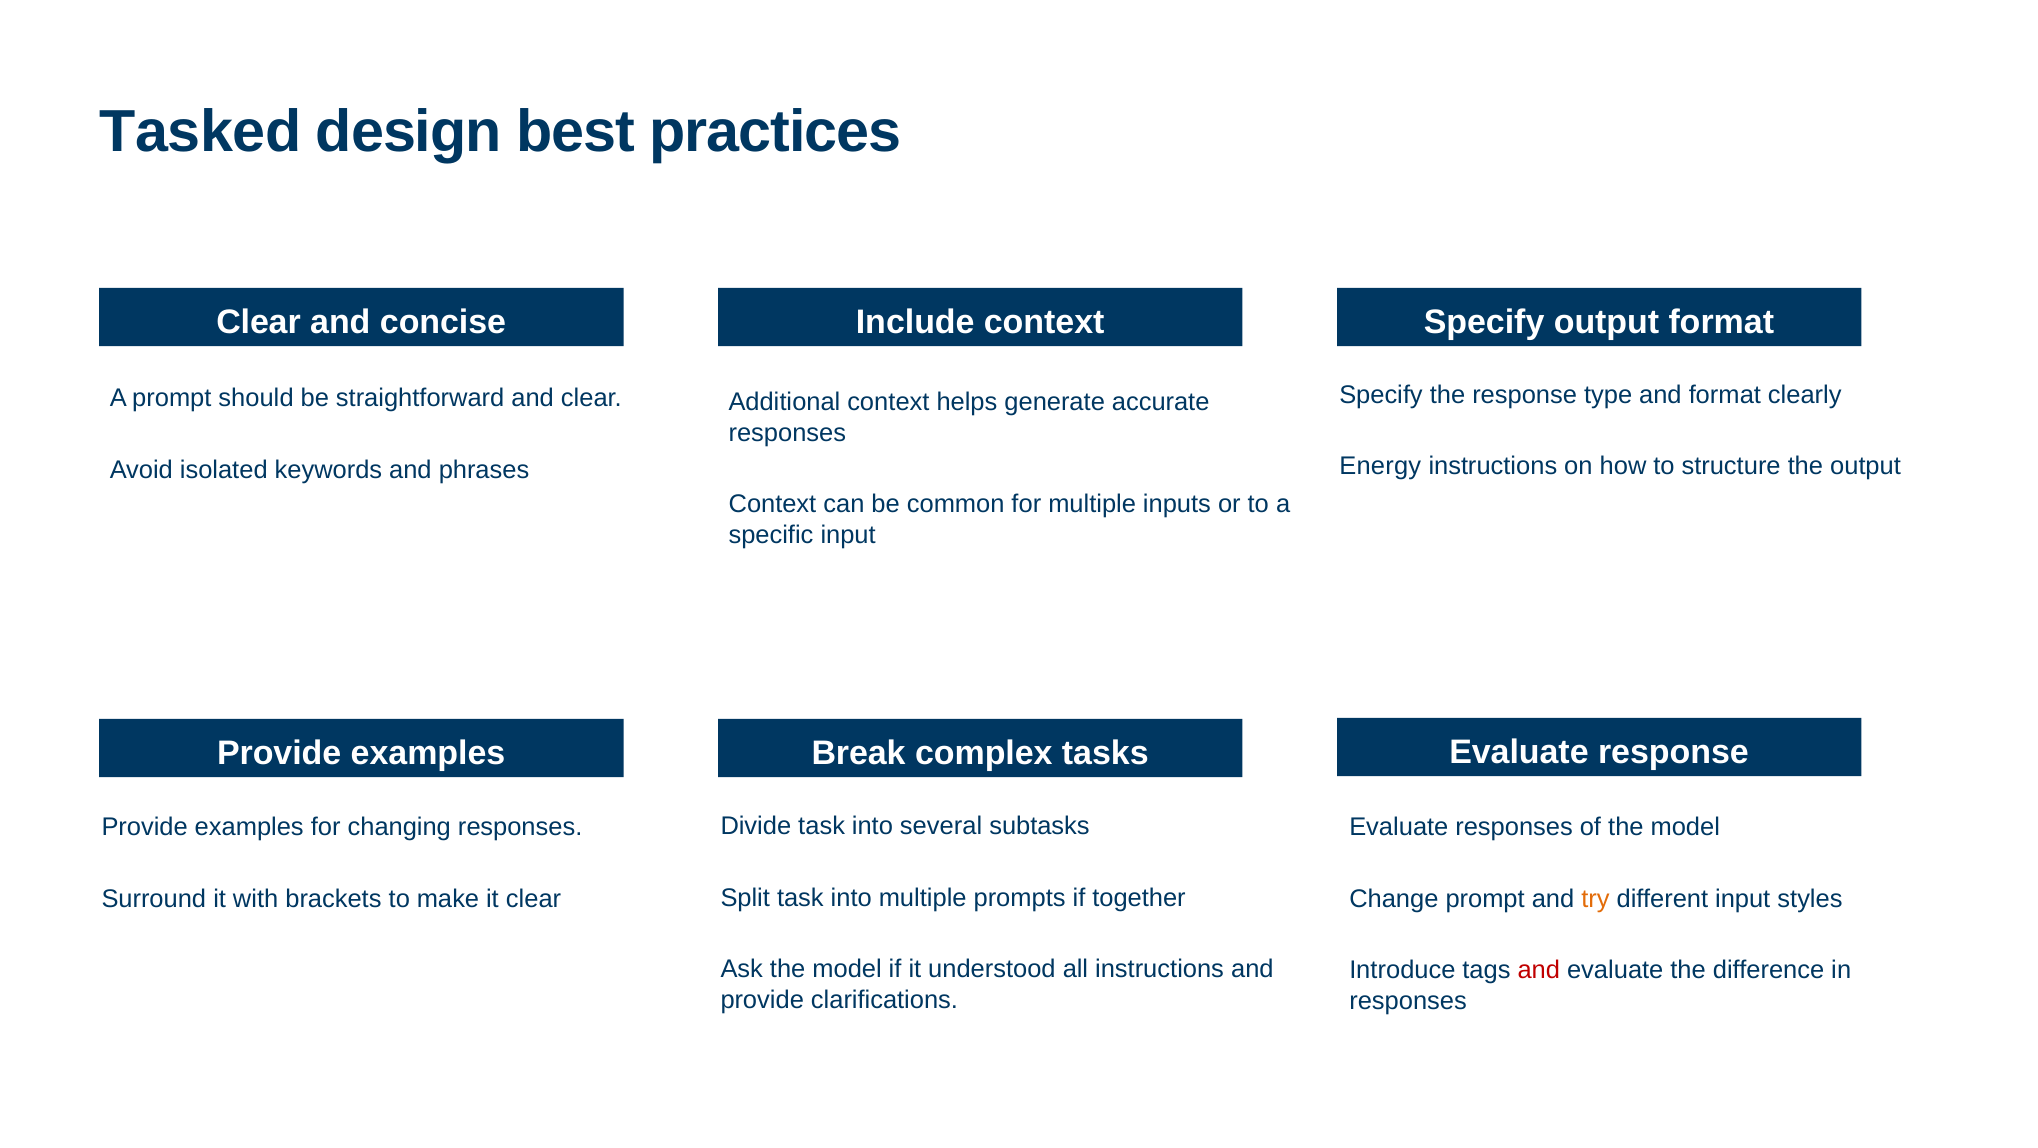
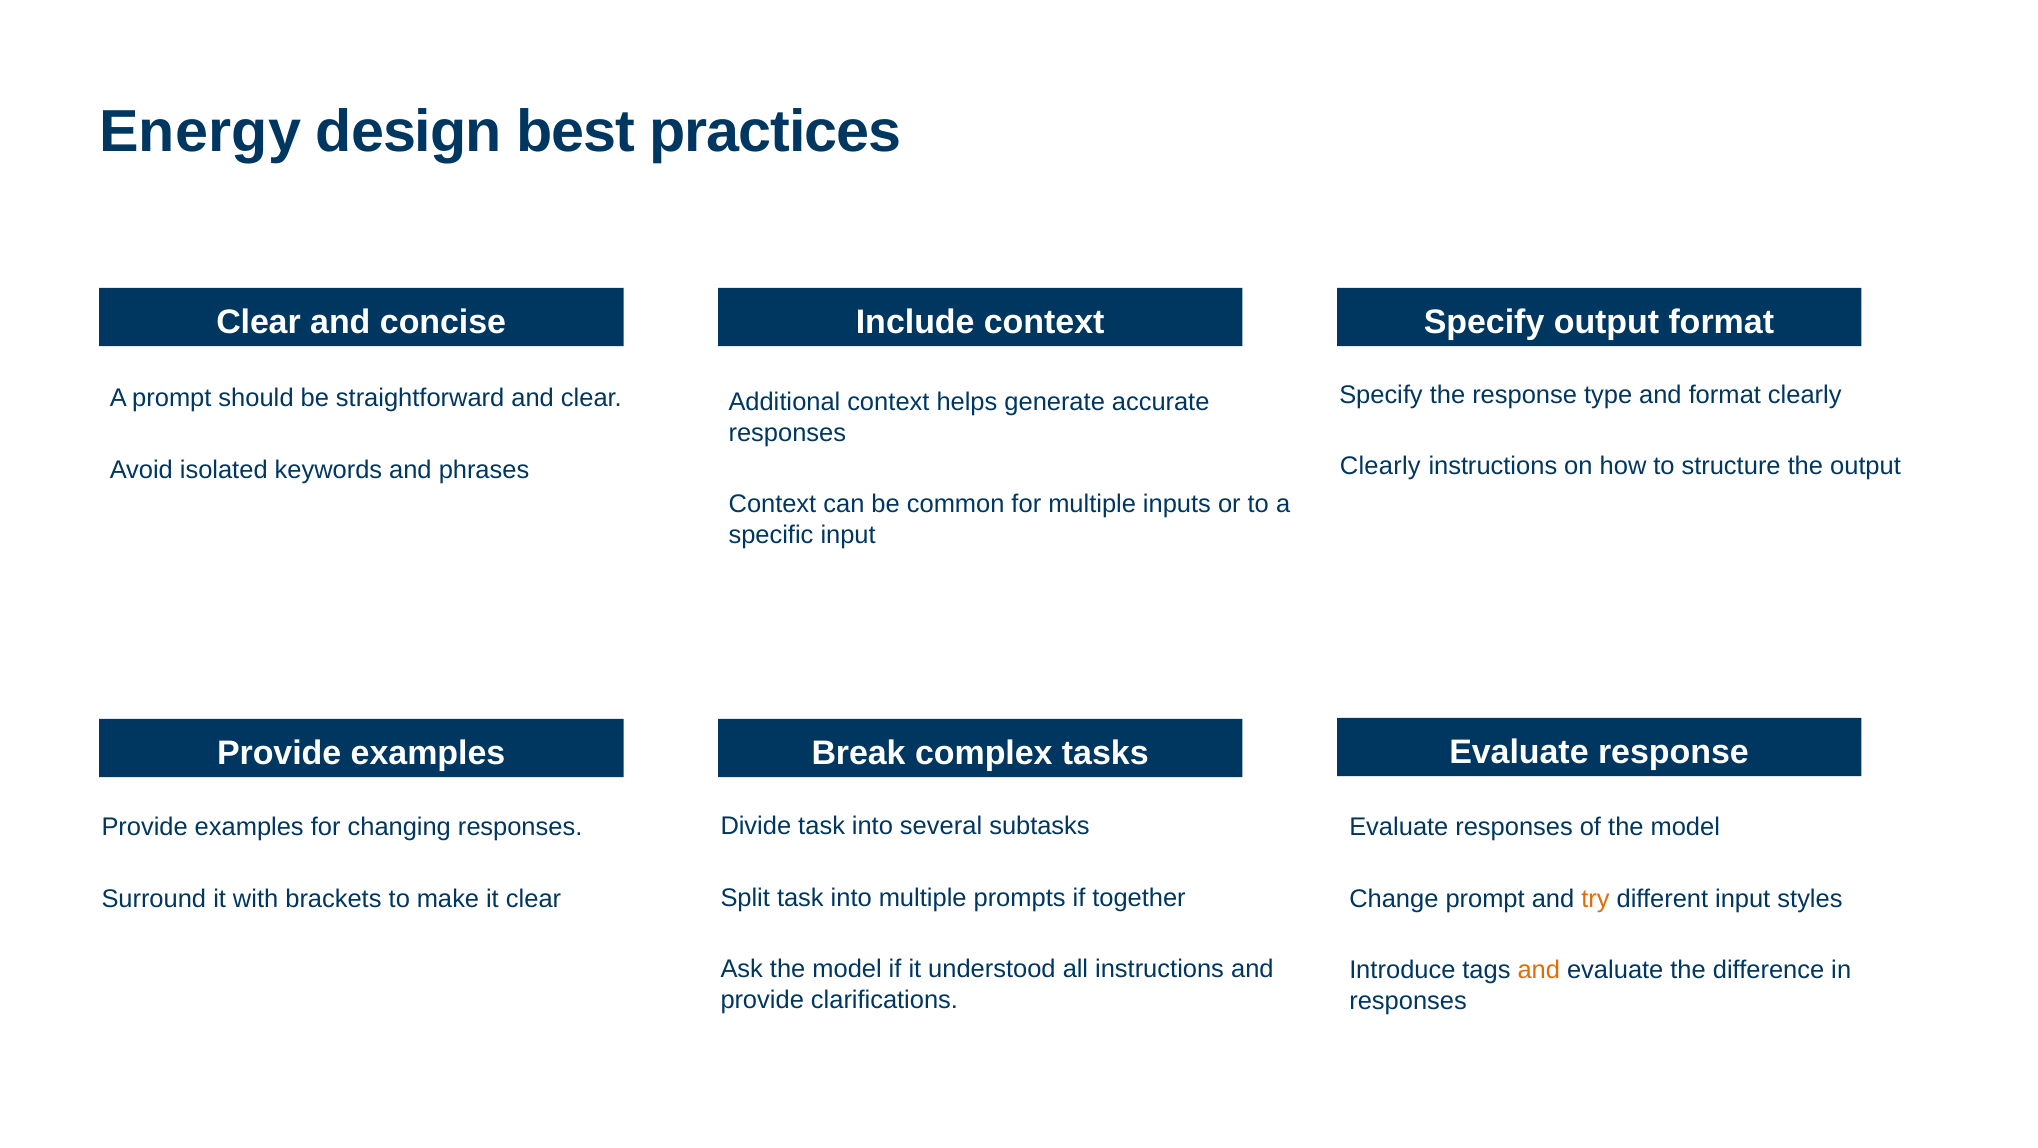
Tasked: Tasked -> Energy
Energy at (1380, 466): Energy -> Clearly
and at (1539, 970) colour: red -> orange
